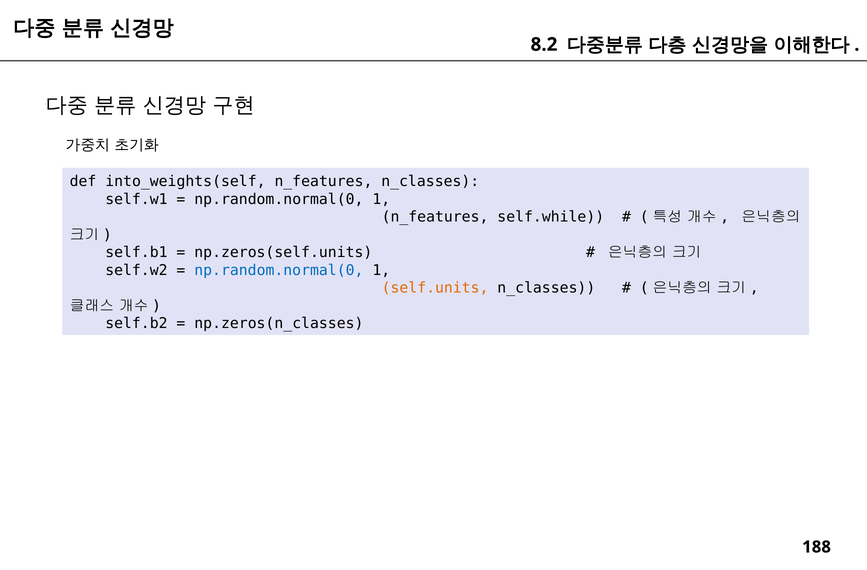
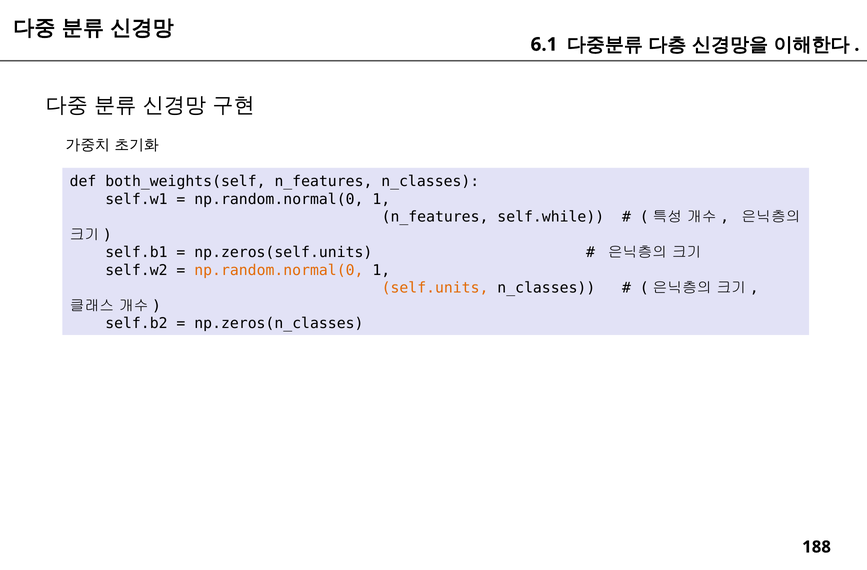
8.2: 8.2 -> 6.1
into_weights(self: into_weights(self -> both_weights(self
np.random.normal(0 at (279, 270) colour: blue -> orange
